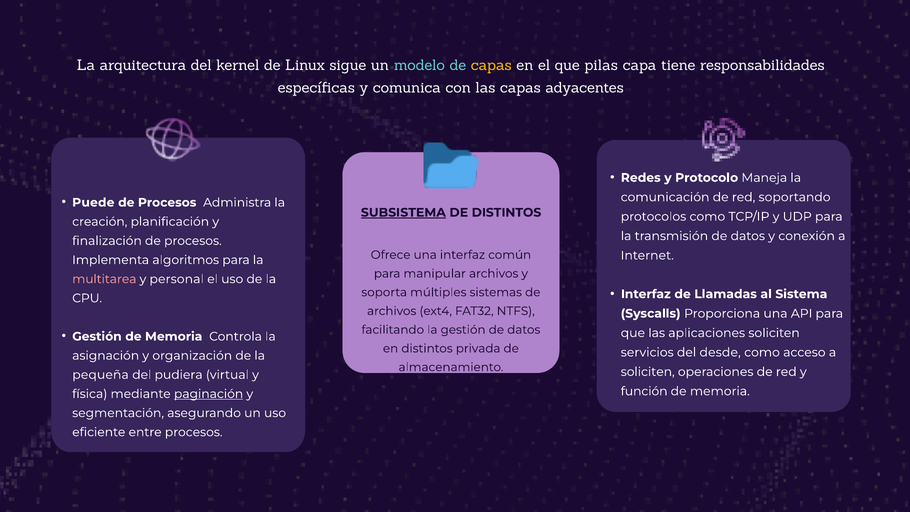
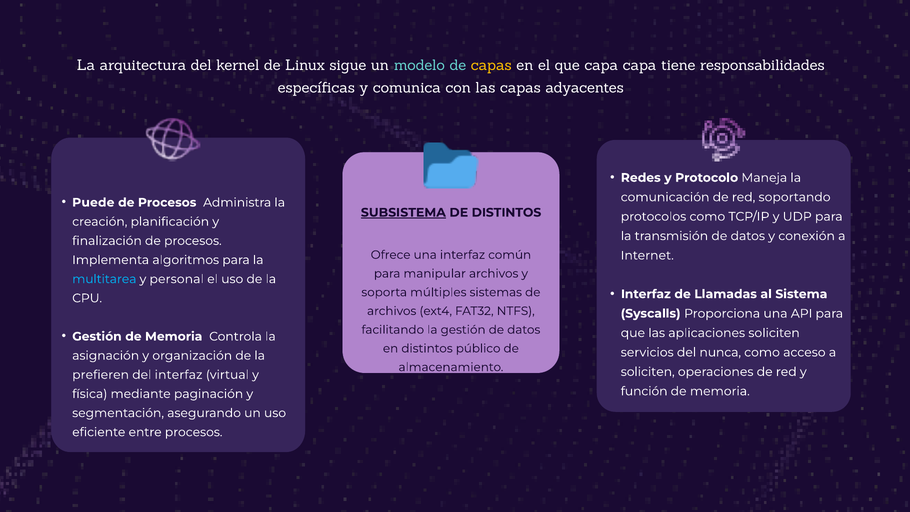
que pilas: pilas -> capa
multitarea colour: pink -> light blue
privada: privada -> público
desde: desde -> nunca
pequeña: pequeña -> prefieren
del pudiera: pudiera -> interfaz
paginación underline: present -> none
